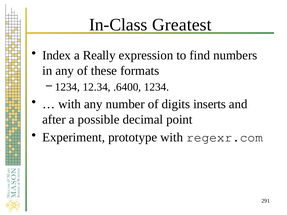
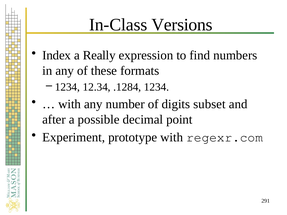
Greatest: Greatest -> Versions
.6400: .6400 -> .1284
inserts: inserts -> subset
